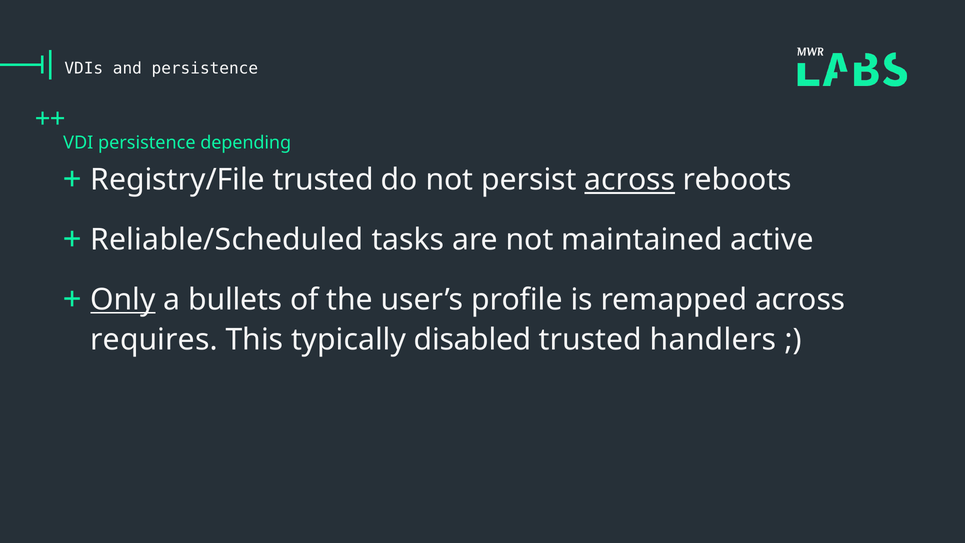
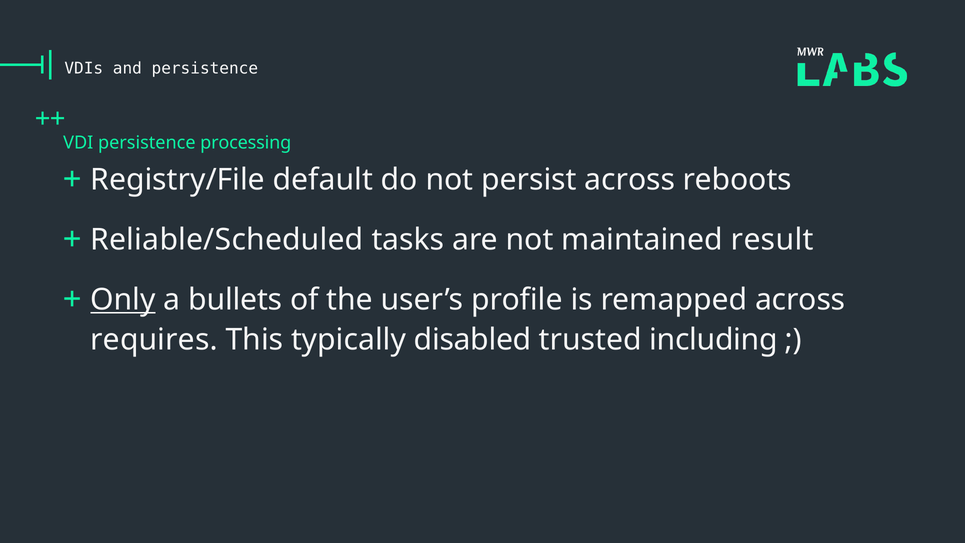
depending: depending -> processing
Registry/File trusted: trusted -> default
across at (630, 180) underline: present -> none
active: active -> result
handlers: handlers -> including
